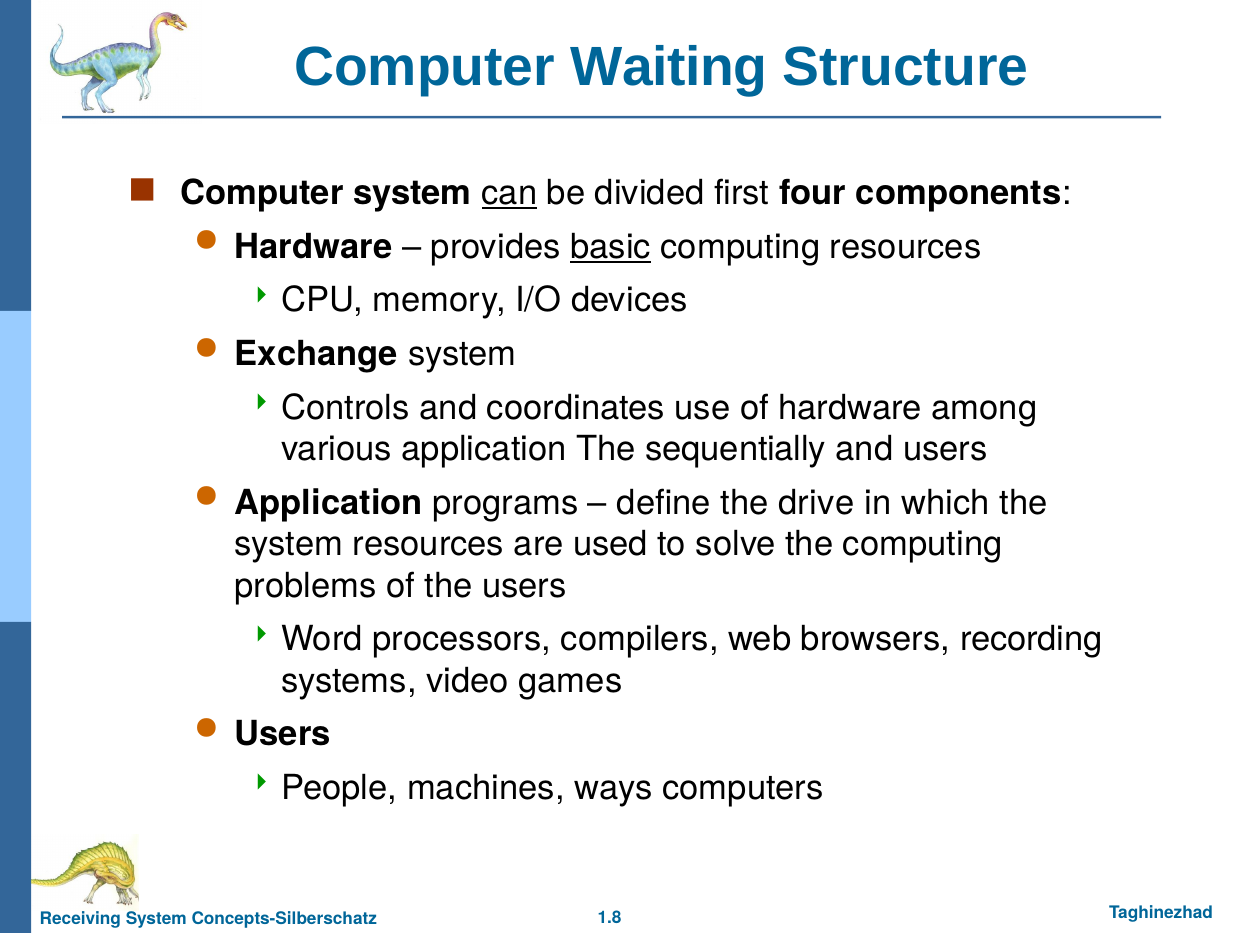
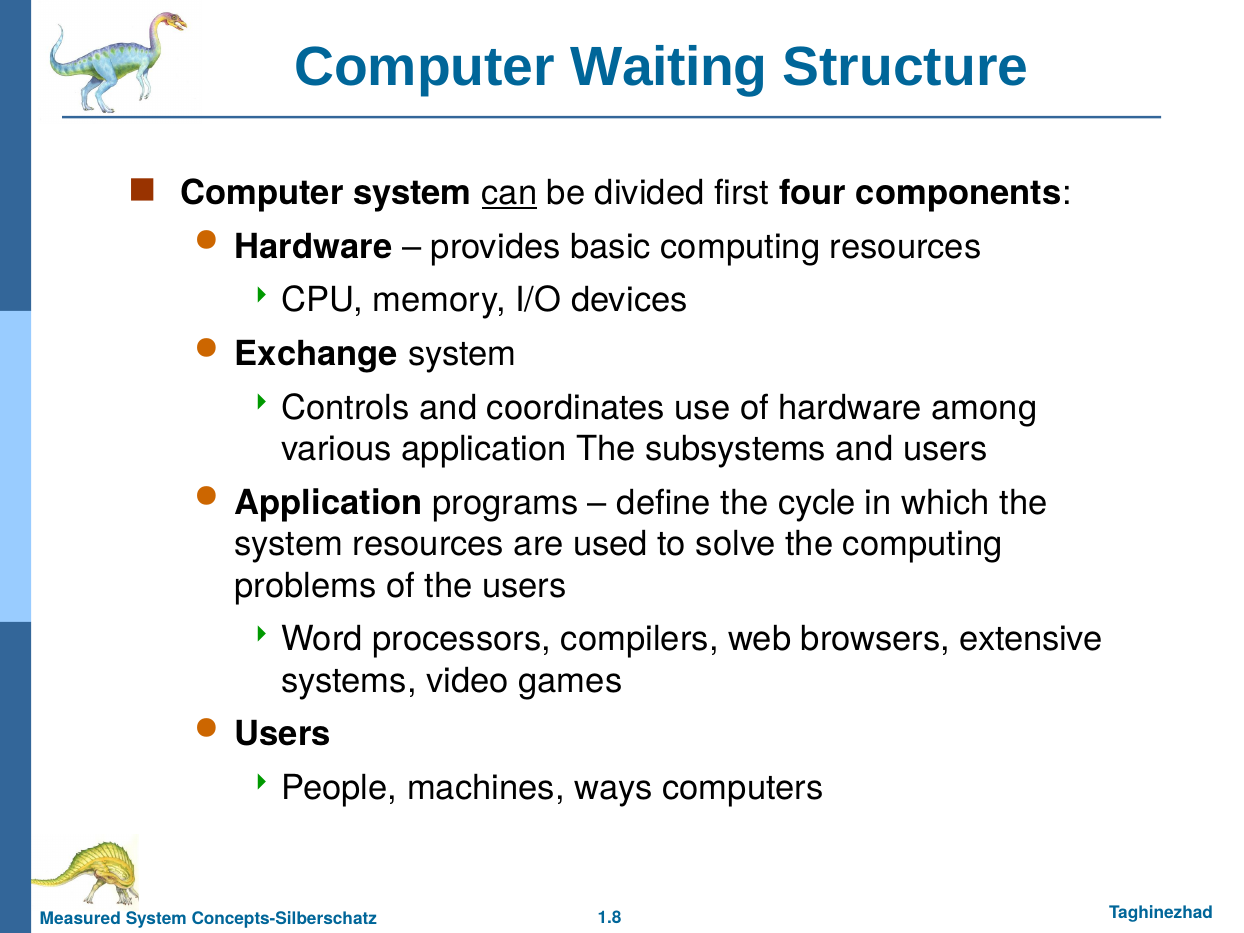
basic underline: present -> none
sequentially: sequentially -> subsystems
drive: drive -> cycle
recording: recording -> extensive
Receiving: Receiving -> Measured
